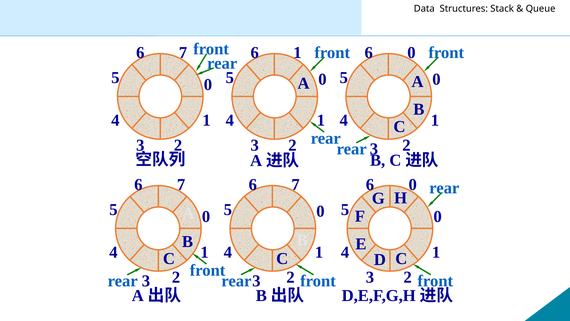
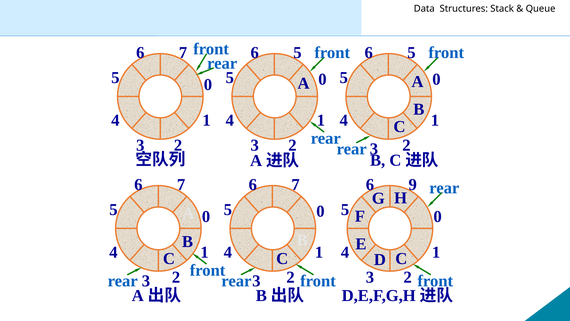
1 at (297, 53): 1 -> 5
0 at (411, 53): 0 -> 5
0 at (413, 184): 0 -> 9
